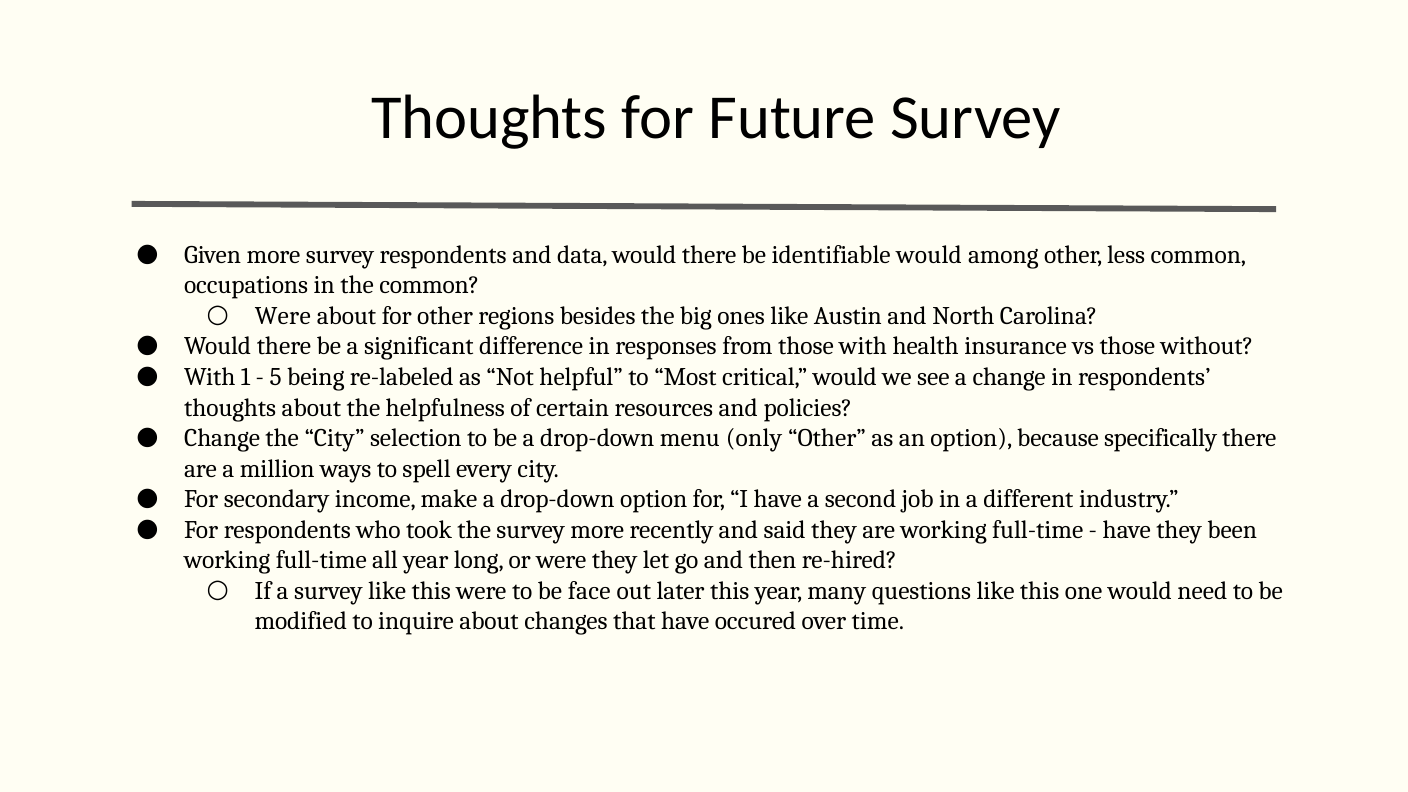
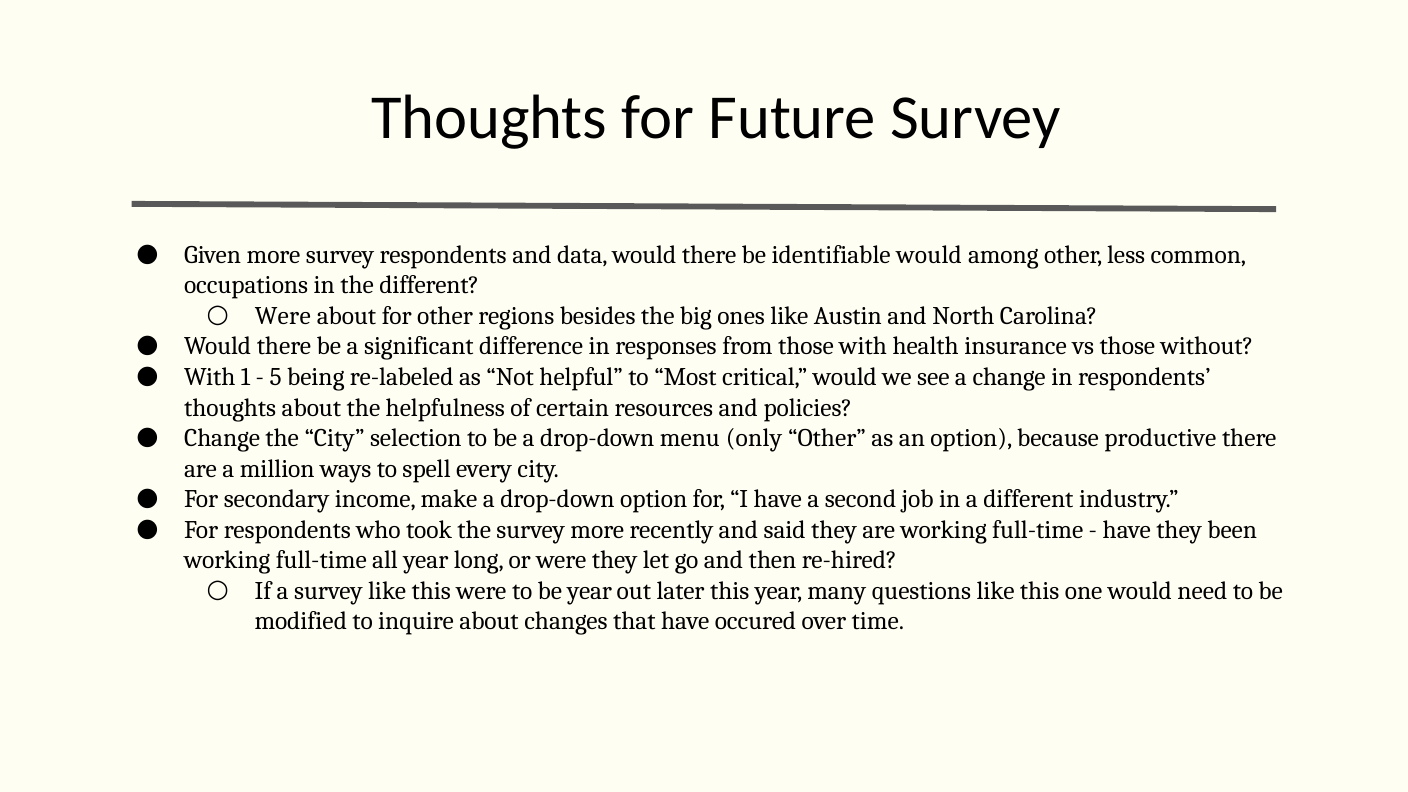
the common: common -> different
specifically: specifically -> productive
be face: face -> year
